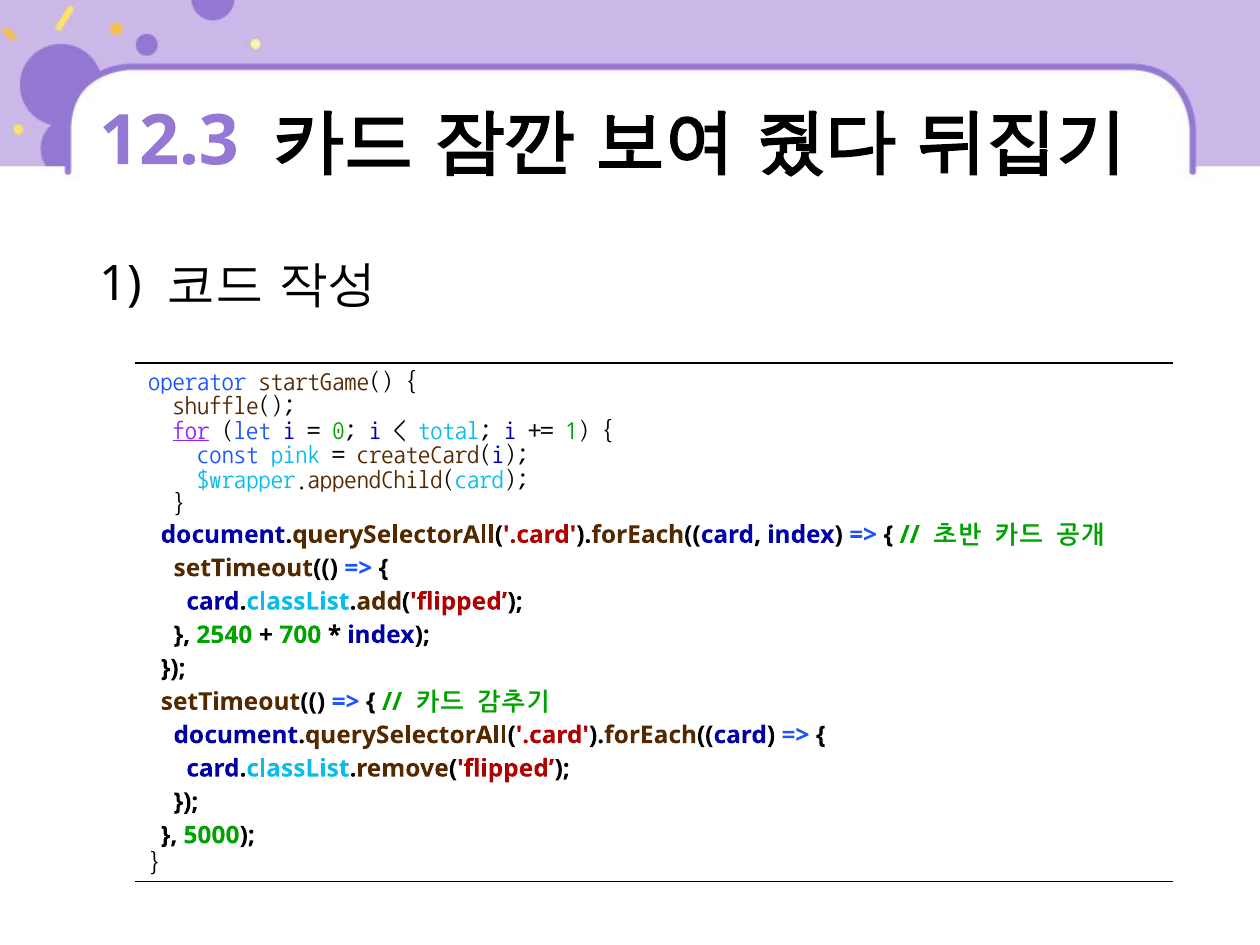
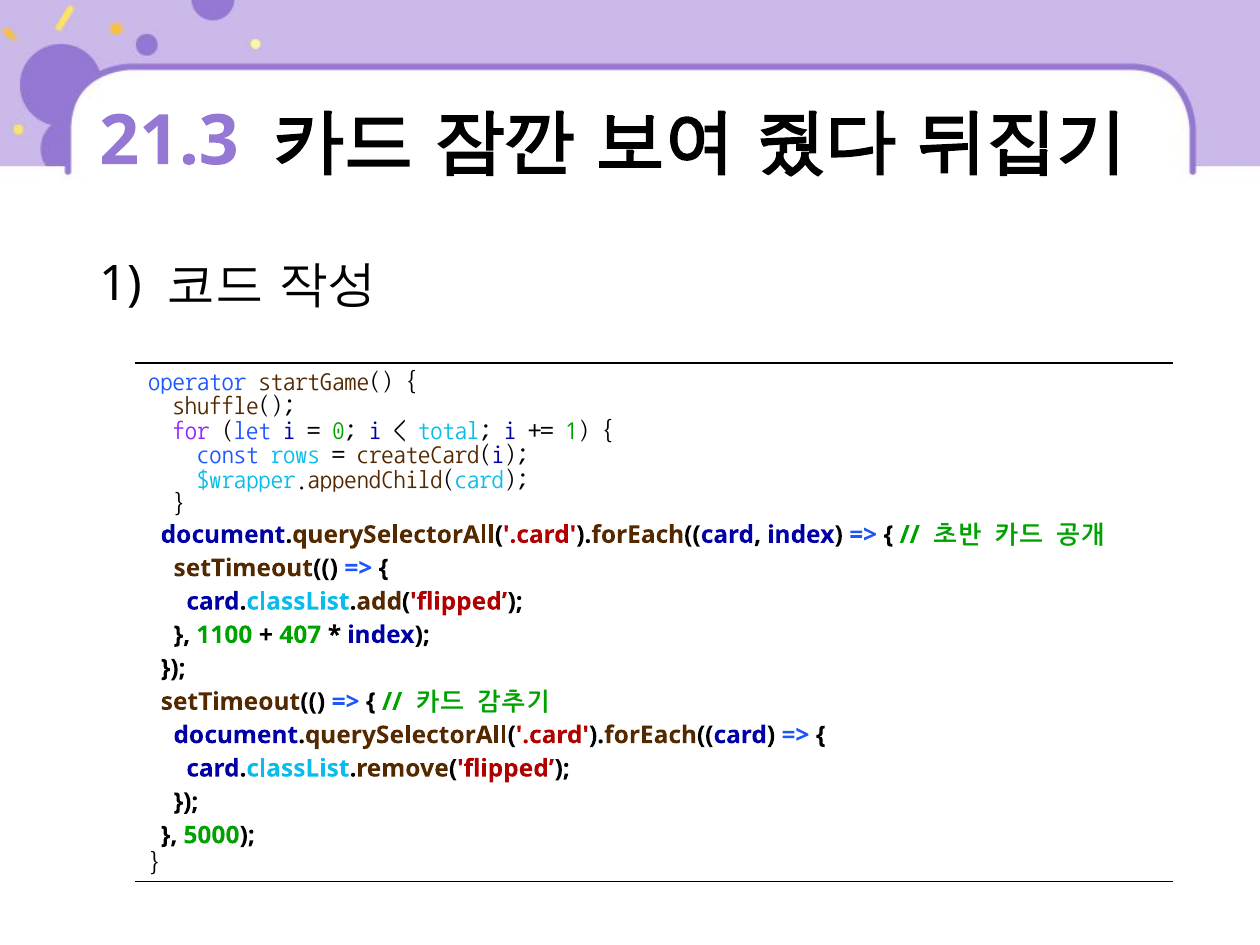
12.3: 12.3 -> 21.3
for underline: present -> none
pink: pink -> rows
2540: 2540 -> 1100
700: 700 -> 407
